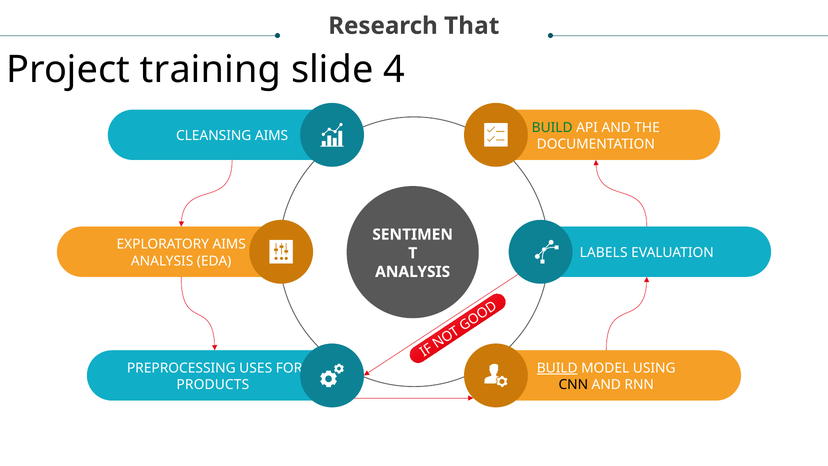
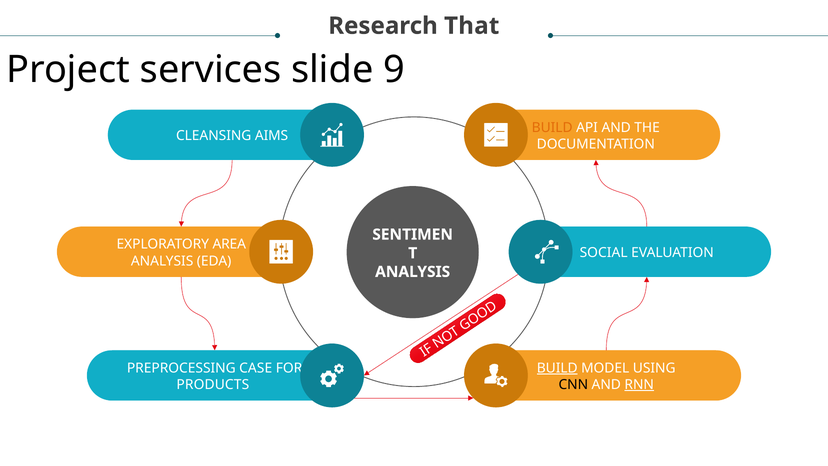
training: training -> services
4: 4 -> 9
BUILD at (552, 127) colour: green -> orange
EXPLORATORY AIMS: AIMS -> AREA
LABELS: LABELS -> SOCIAL
USES: USES -> CASE
RNN underline: none -> present
